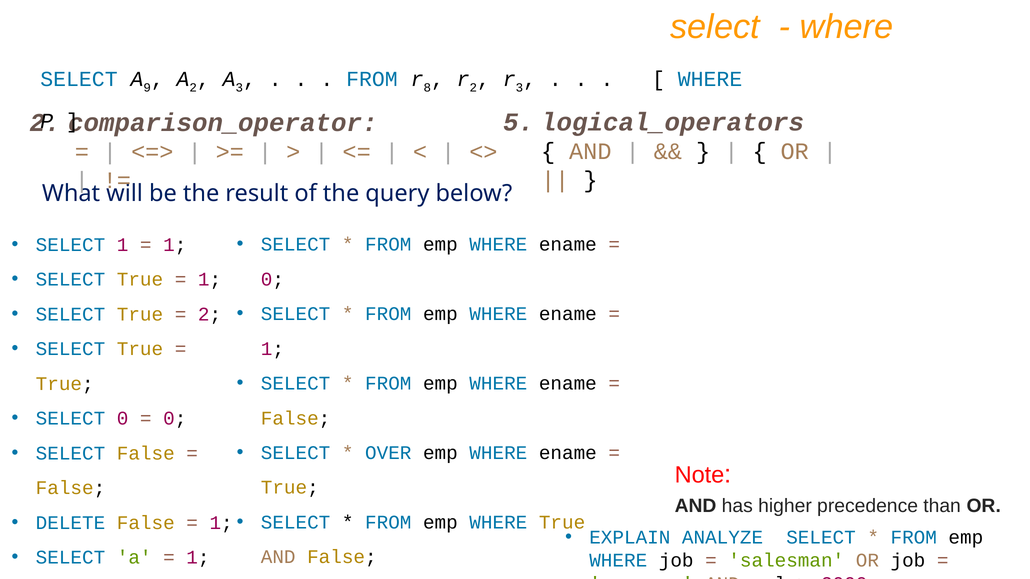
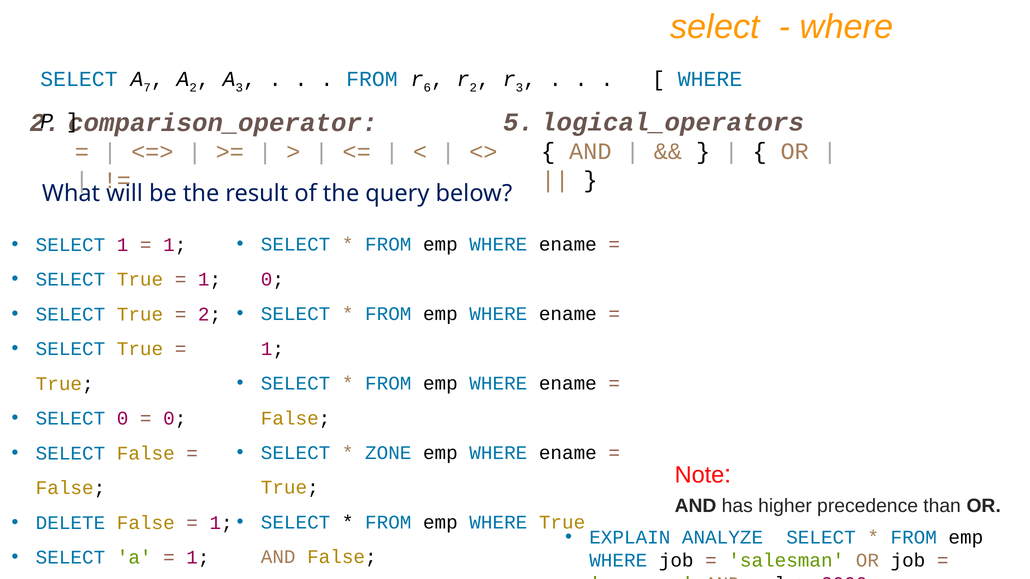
9: 9 -> 7
8: 8 -> 6
OVER: OVER -> ZONE
